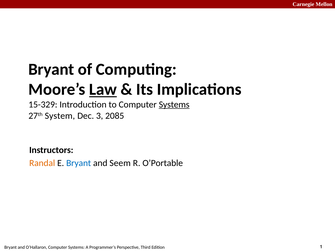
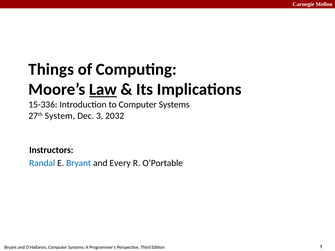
Bryant at (51, 69): Bryant -> Things
15-329: 15-329 -> 15-336
Systems at (174, 105) underline: present -> none
2085: 2085 -> 2032
Randal colour: orange -> blue
Seem: Seem -> Every
